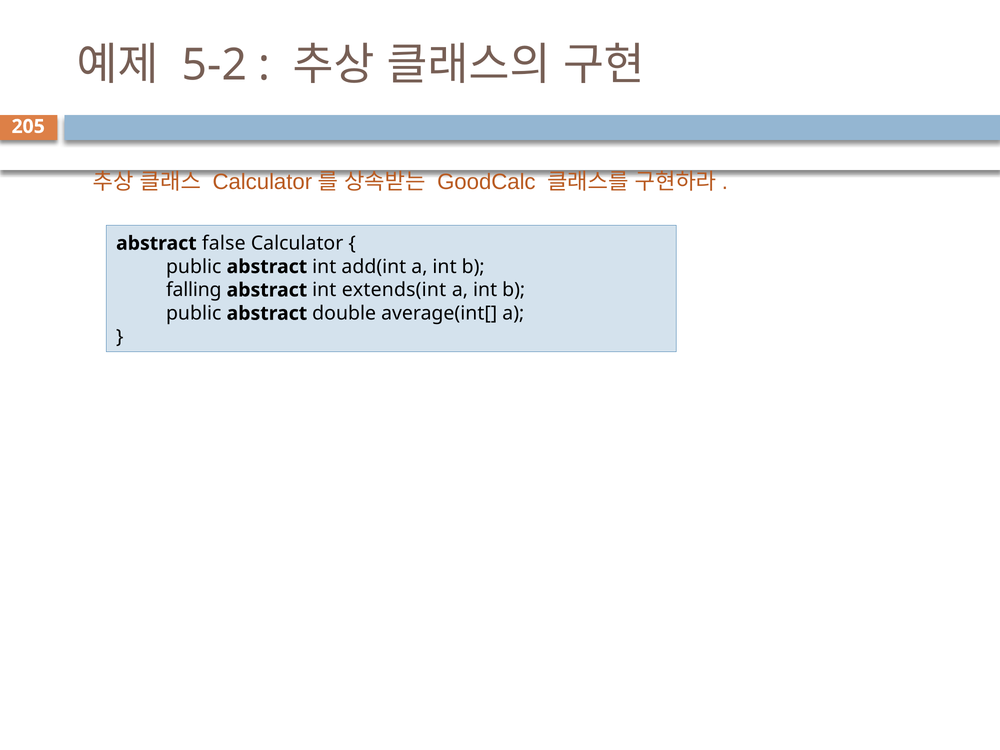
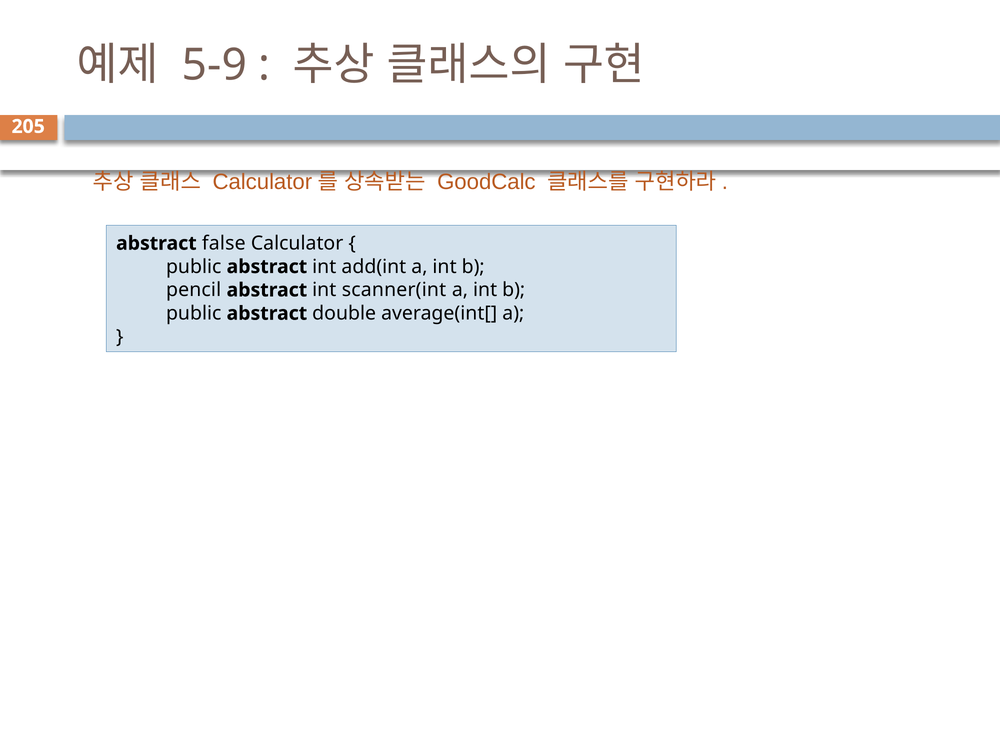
5-2: 5-2 -> 5-9
falling: falling -> pencil
extends(int: extends(int -> scanner(int
